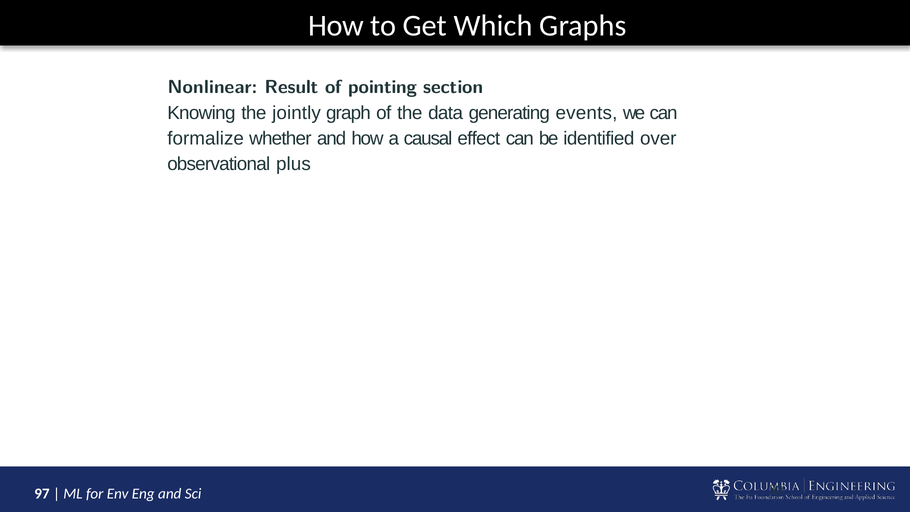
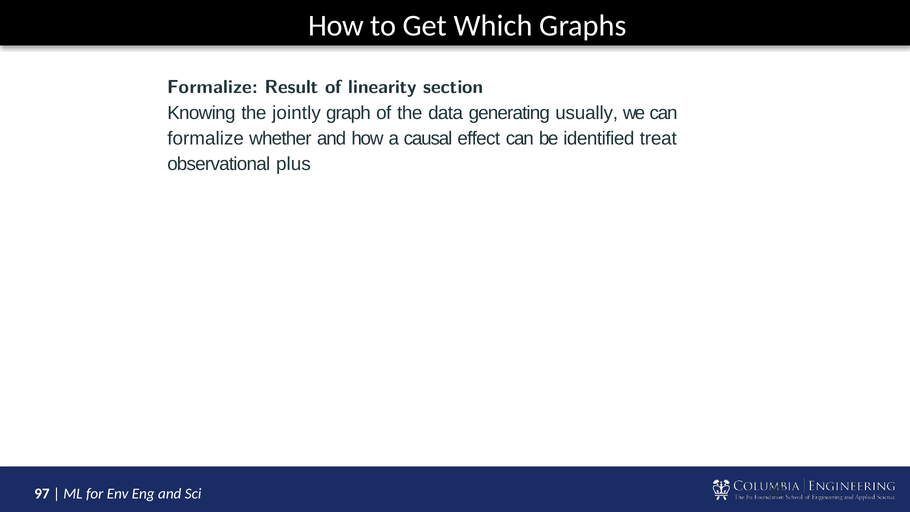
Nonlinear at (213, 87): Nonlinear -> Formalize
pointing: pointing -> linearity
events: events -> usually
over: over -> treat
